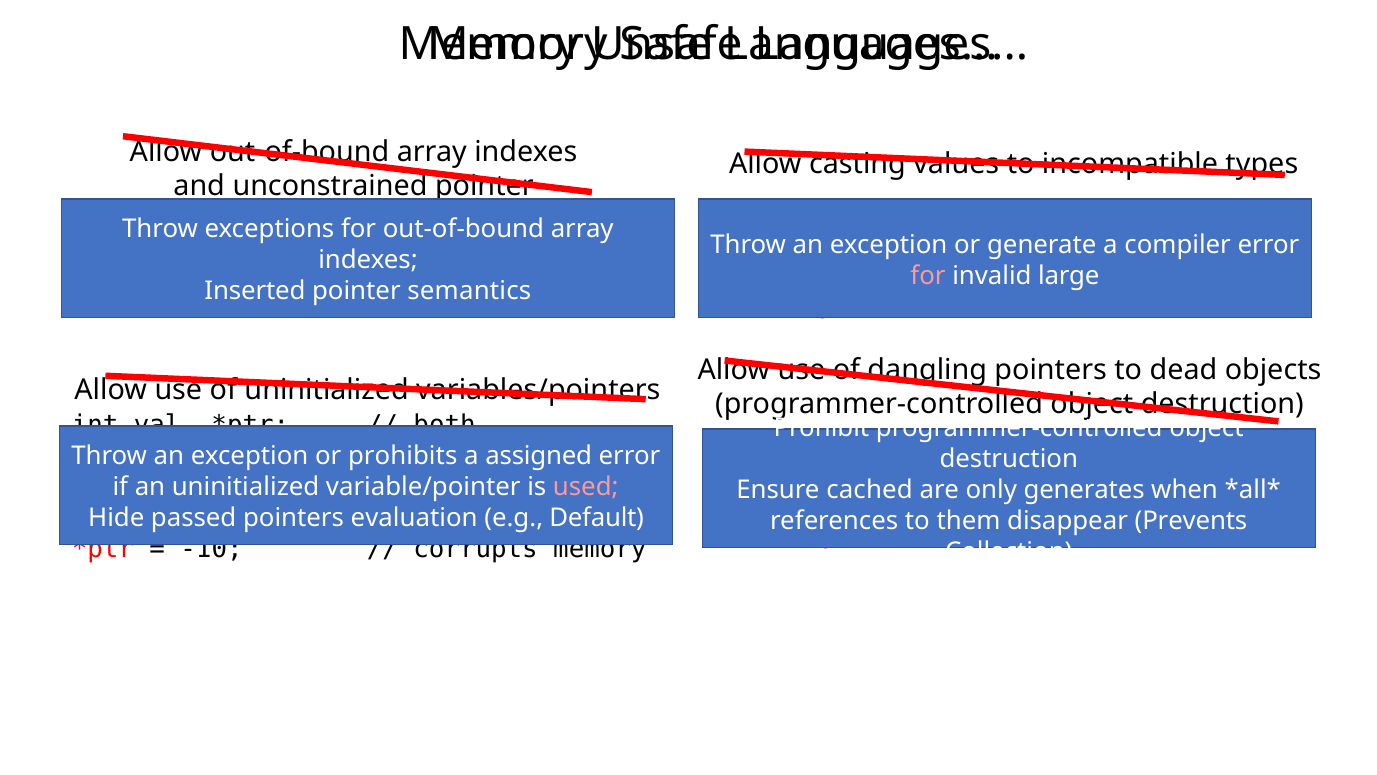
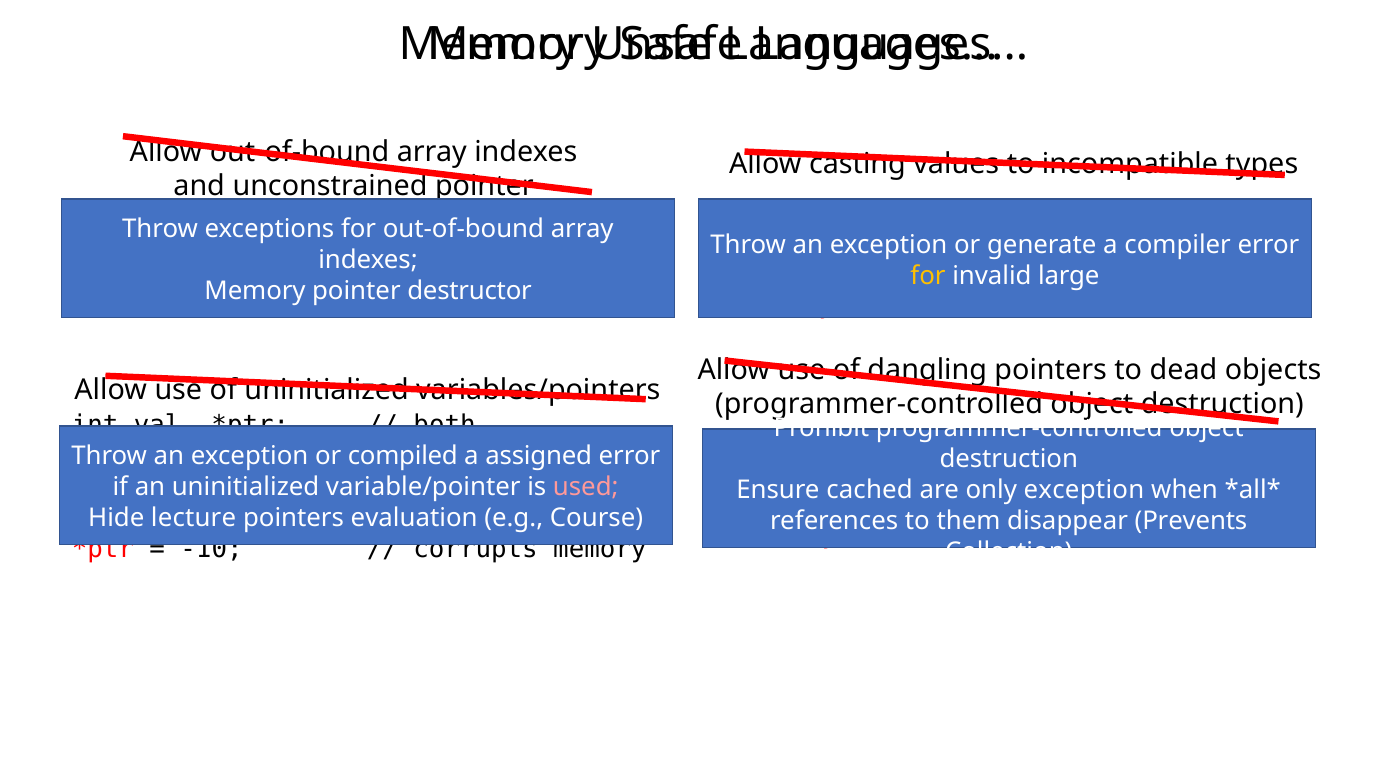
for at (928, 275) colour: pink -> yellow
Inserted at (255, 291): Inserted -> Memory
semantics: semantics -> destructor
prohibits: prohibits -> compiled
only generates: generates -> exception
passed: passed -> lecture
Default: Default -> Course
